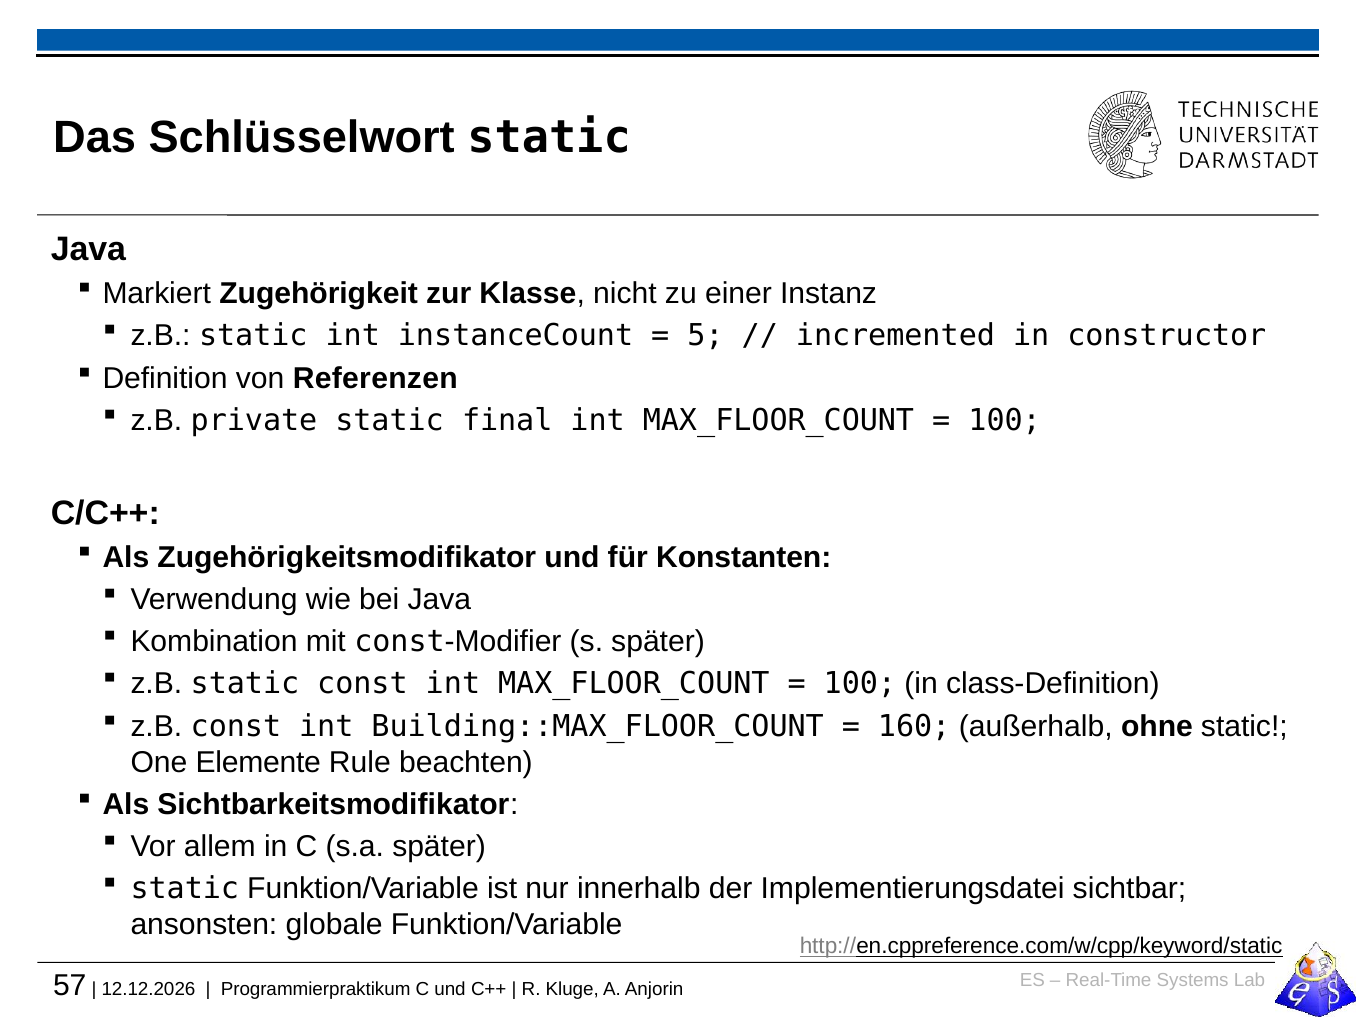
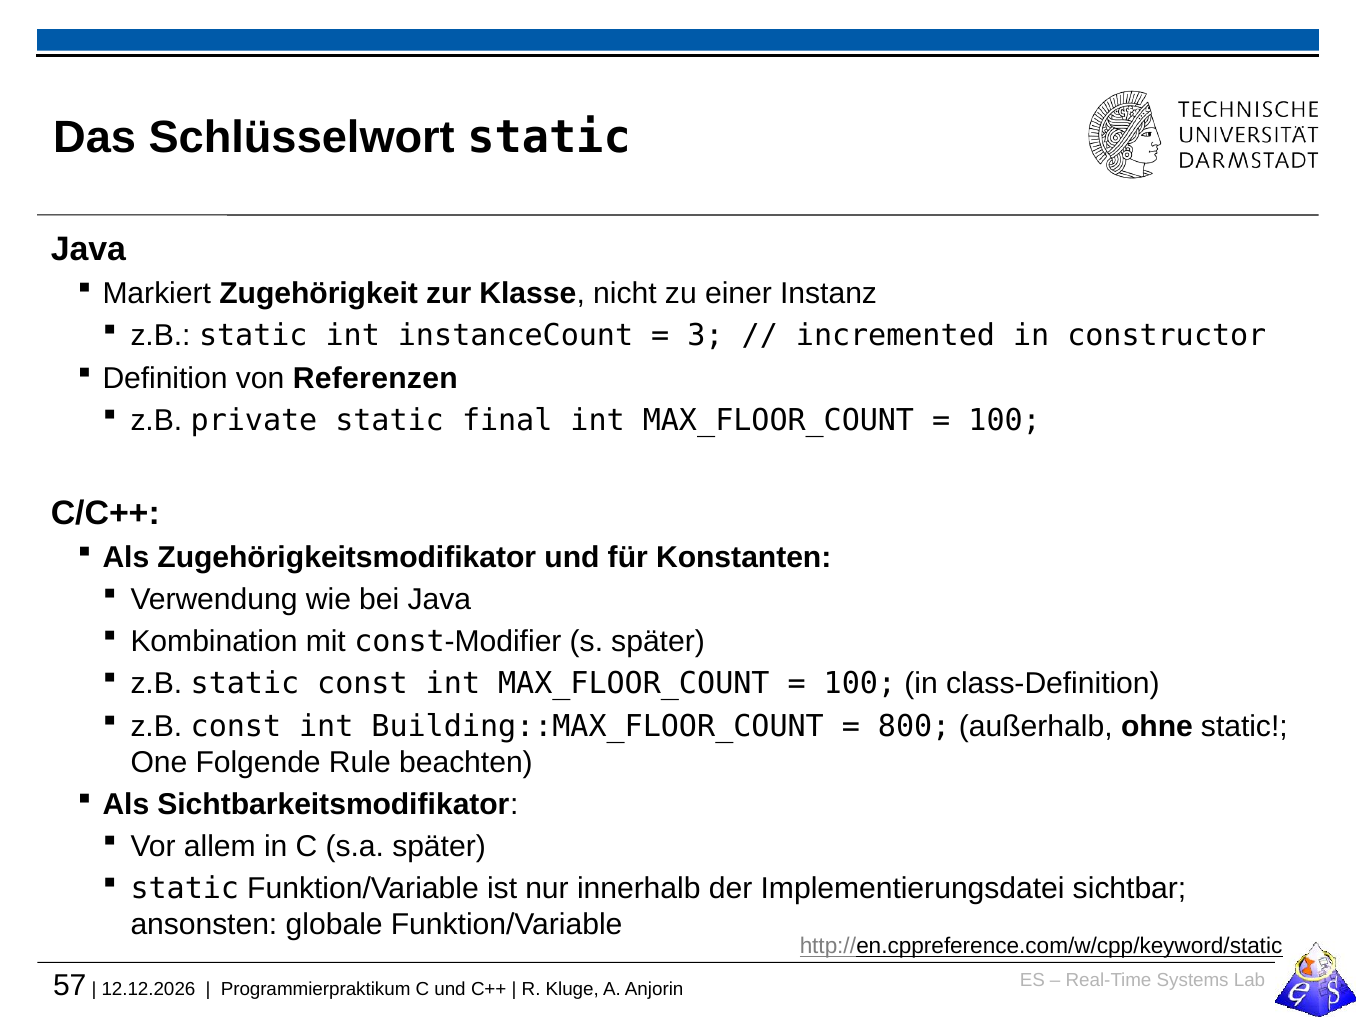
5: 5 -> 3
160: 160 -> 800
Elemente: Elemente -> Folgende
